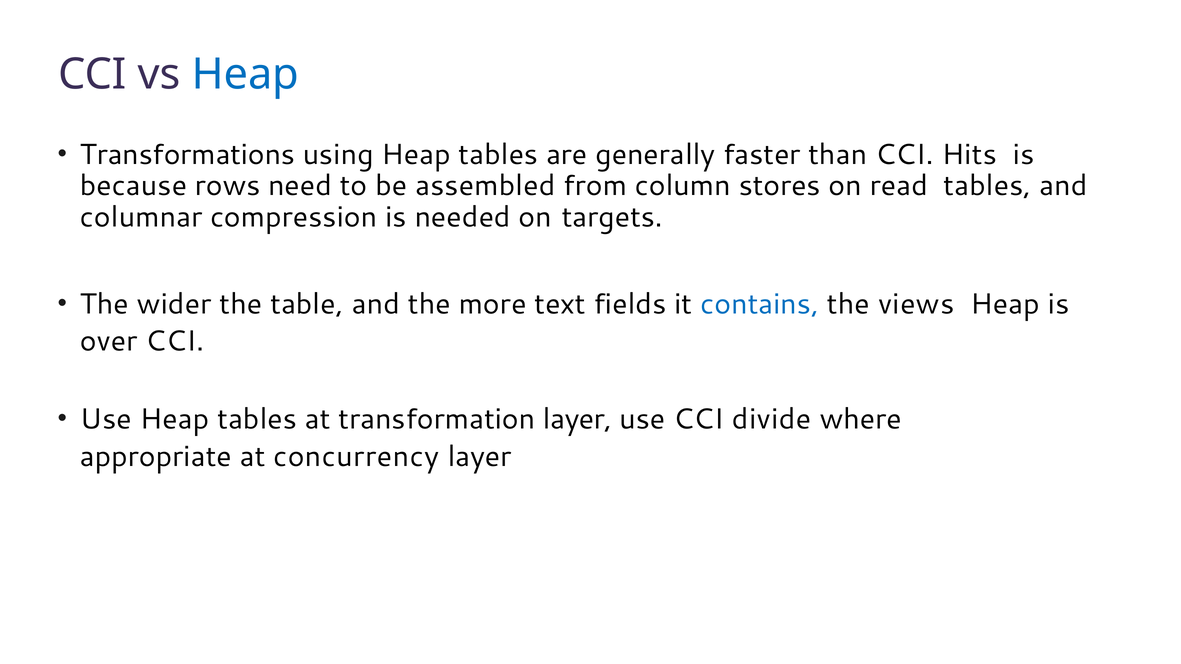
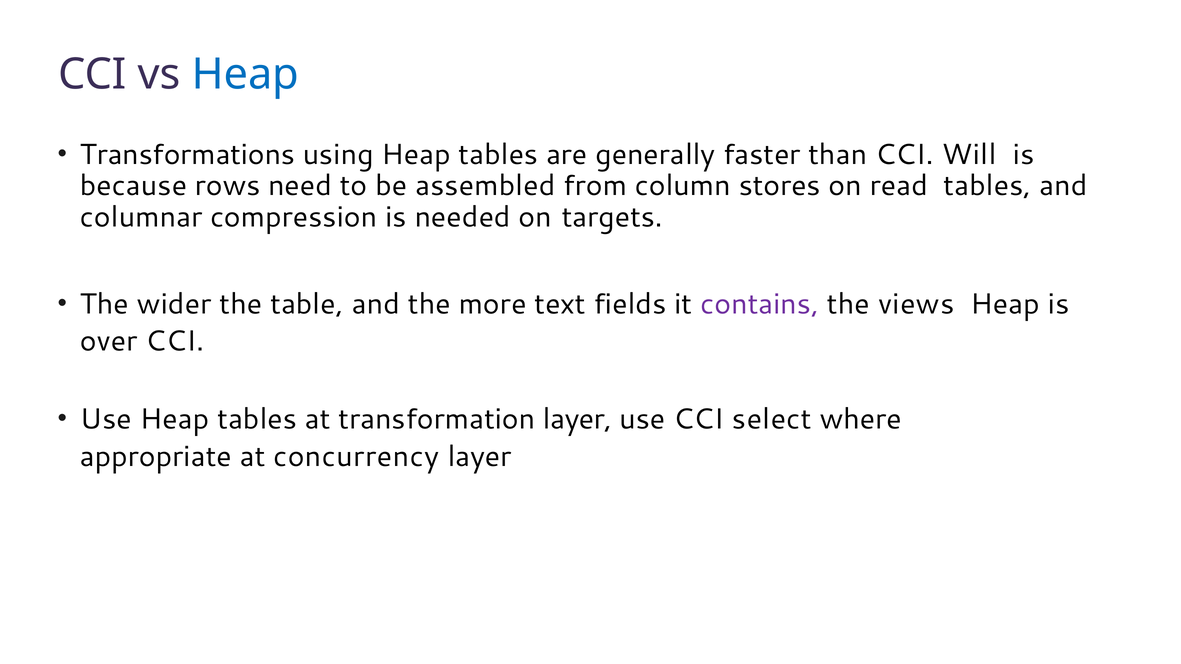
Hits: Hits -> Will
contains colour: blue -> purple
divide: divide -> select
